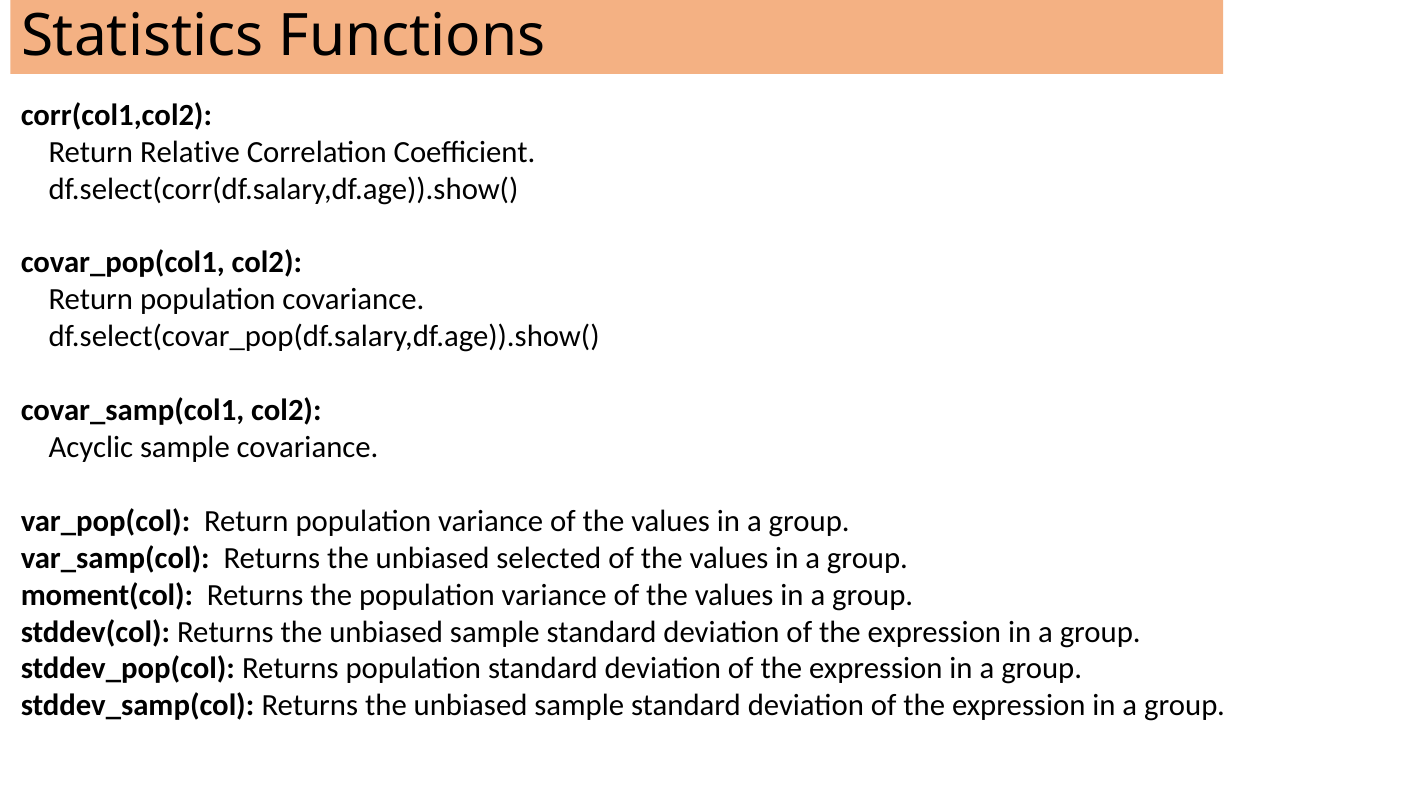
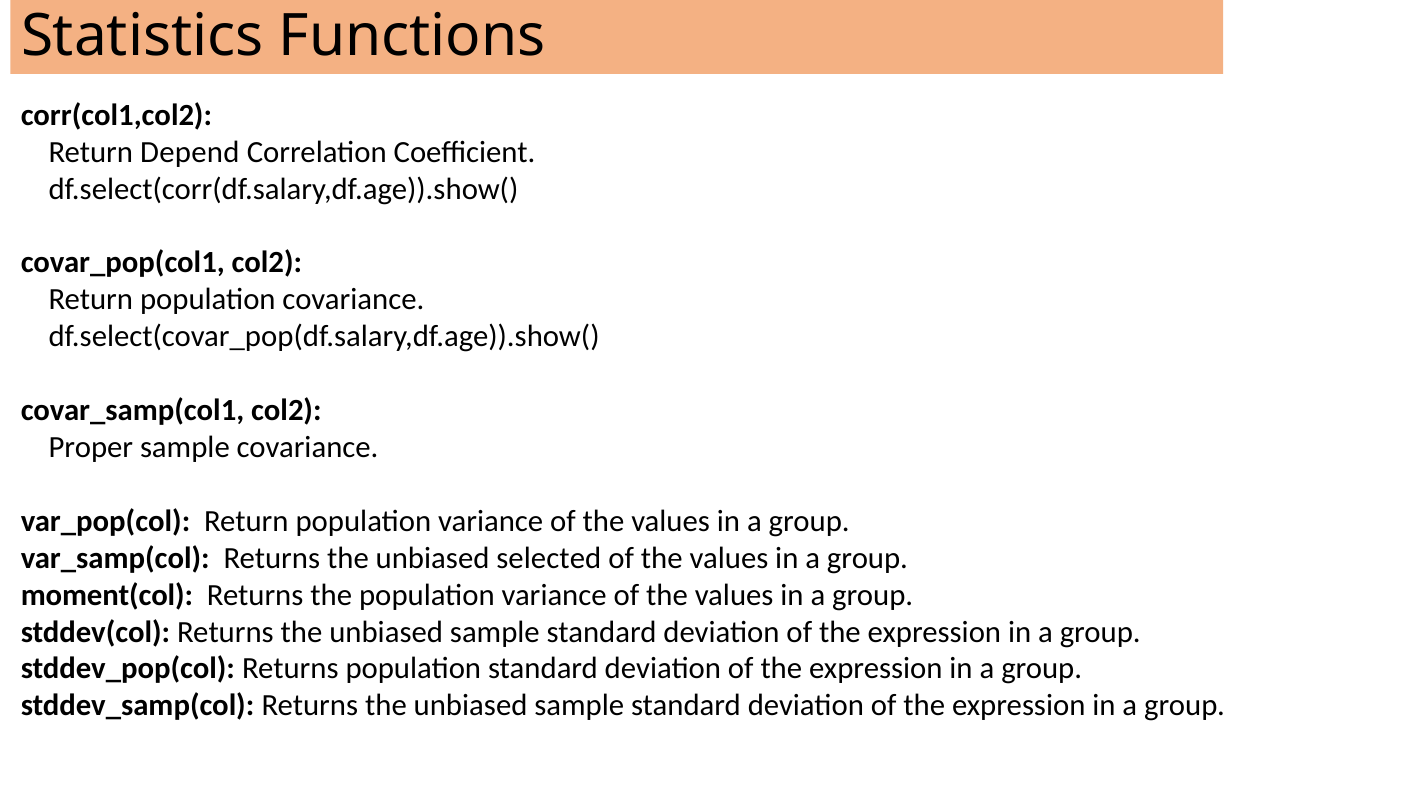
Relative: Relative -> Depend
Acyclic: Acyclic -> Proper
